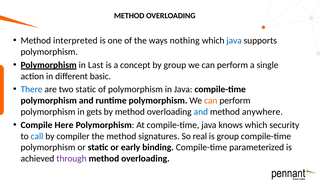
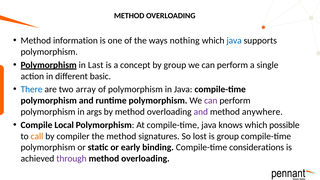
interpreted: interpreted -> information
two static: static -> array
can at (211, 101) colour: orange -> purple
gets: gets -> args
and at (201, 112) colour: blue -> purple
Here: Here -> Local
security: security -> possible
call colour: blue -> orange
real: real -> lost
parameterized: parameterized -> considerations
